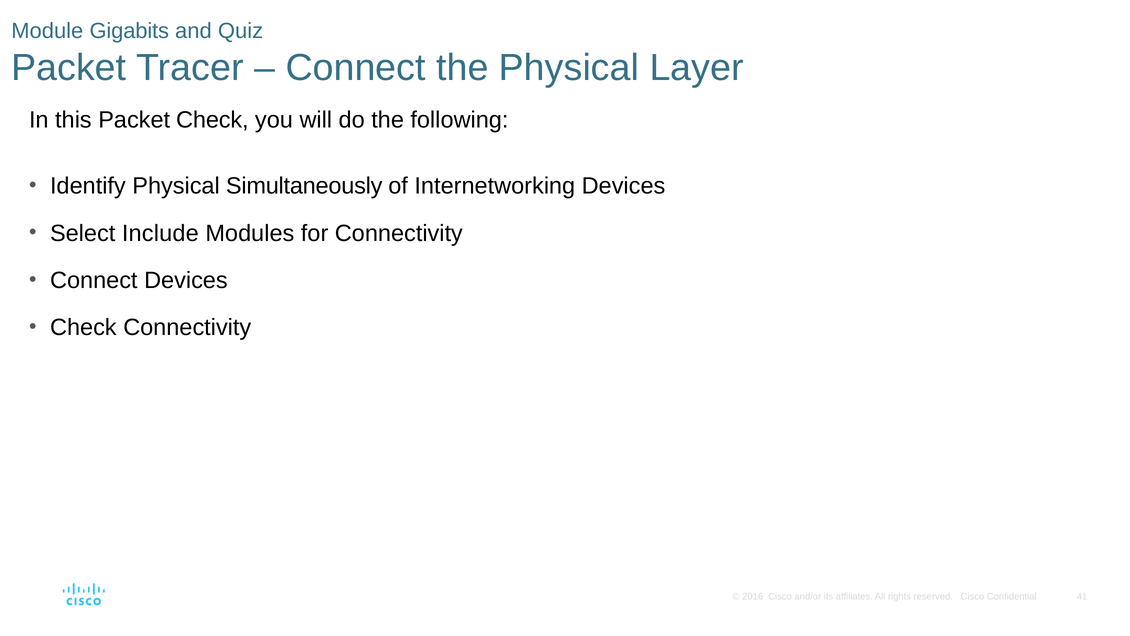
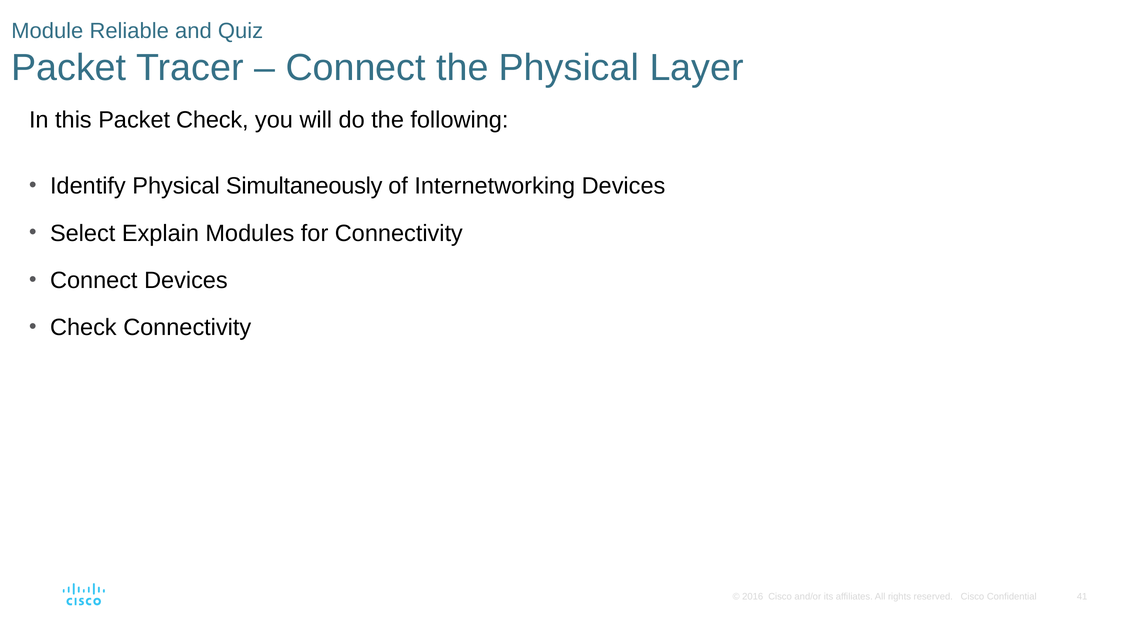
Gigabits: Gigabits -> Reliable
Include: Include -> Explain
